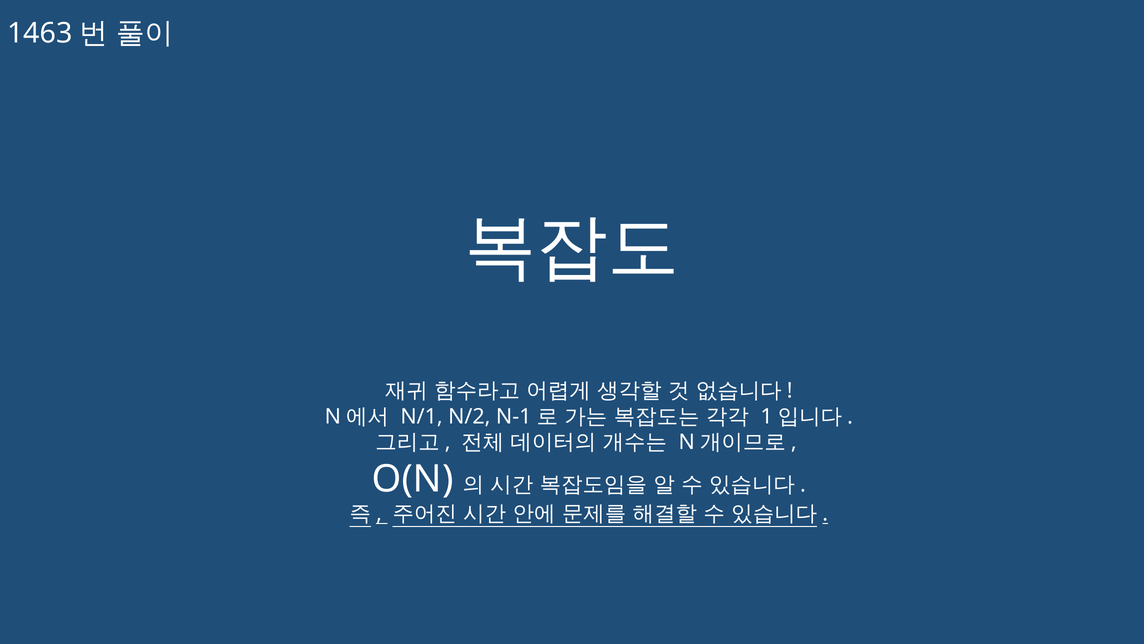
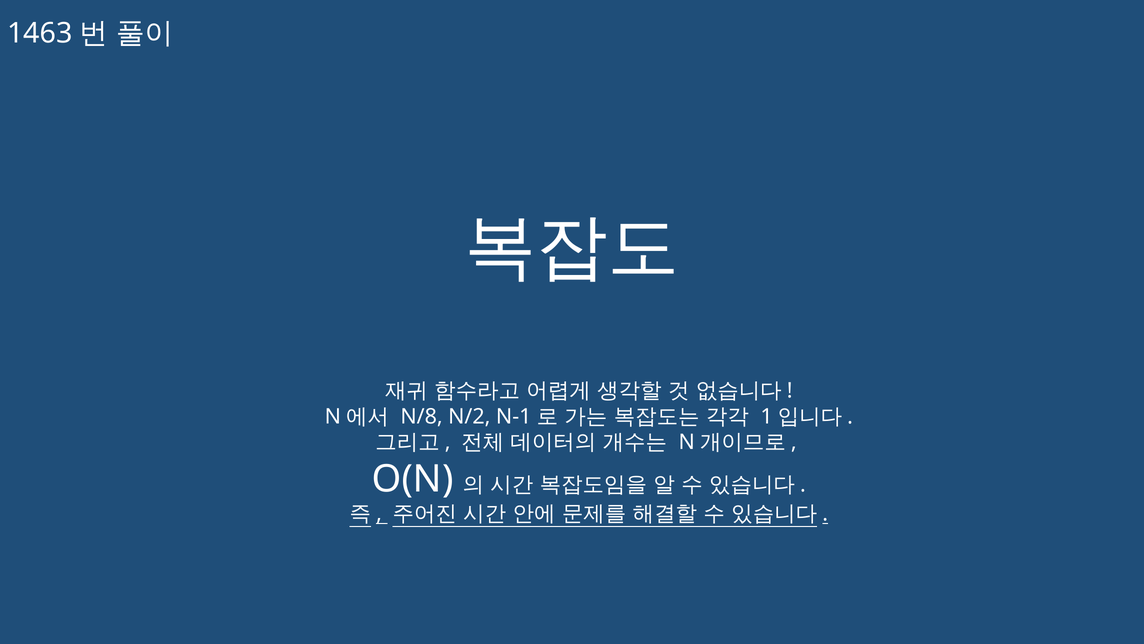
N/1: N/1 -> N/8
